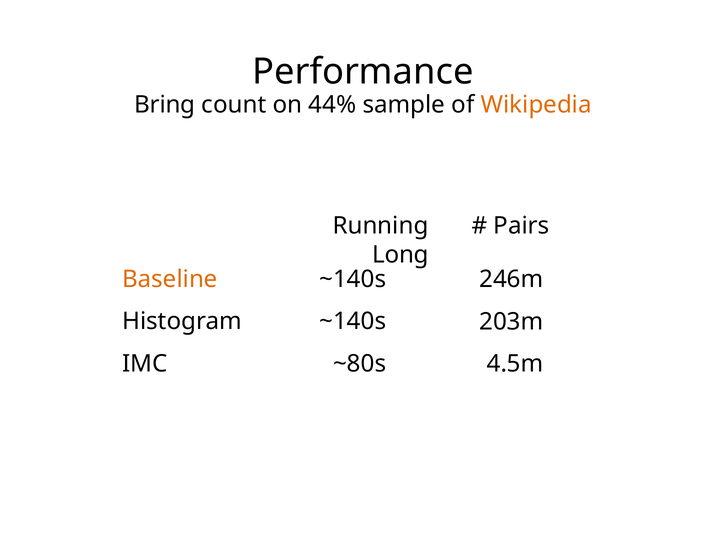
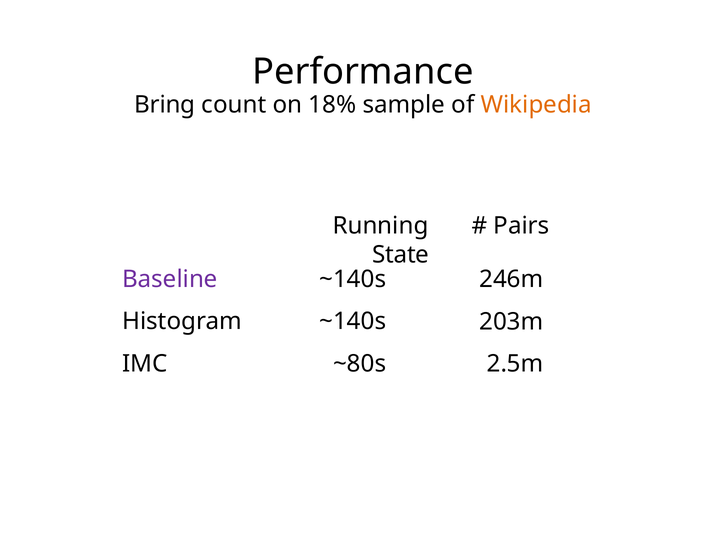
44%: 44% -> 18%
Long: Long -> State
Baseline colour: orange -> purple
4.5m: 4.5m -> 2.5m
